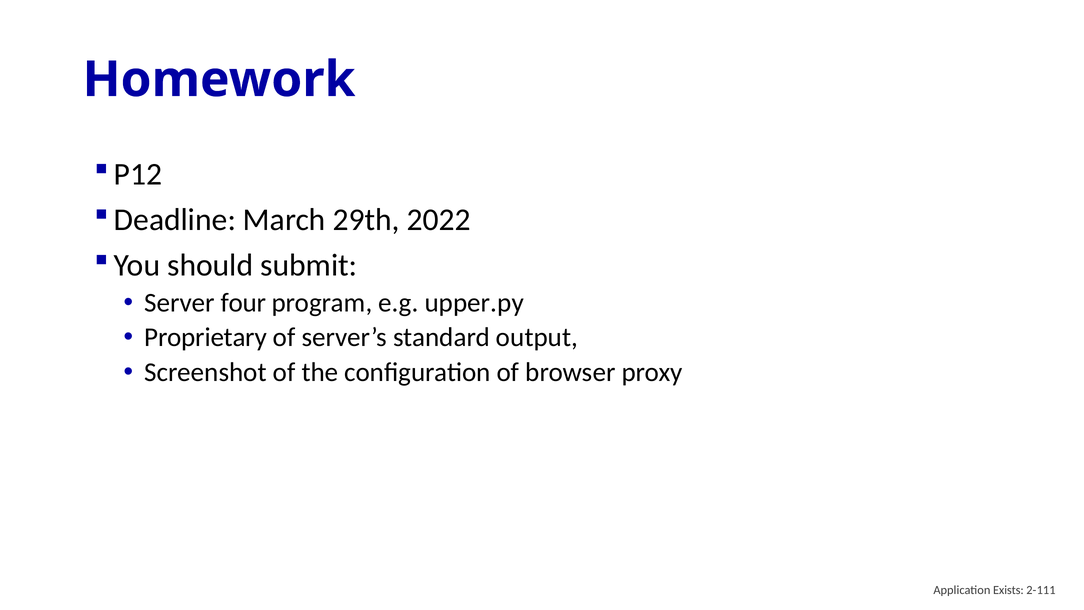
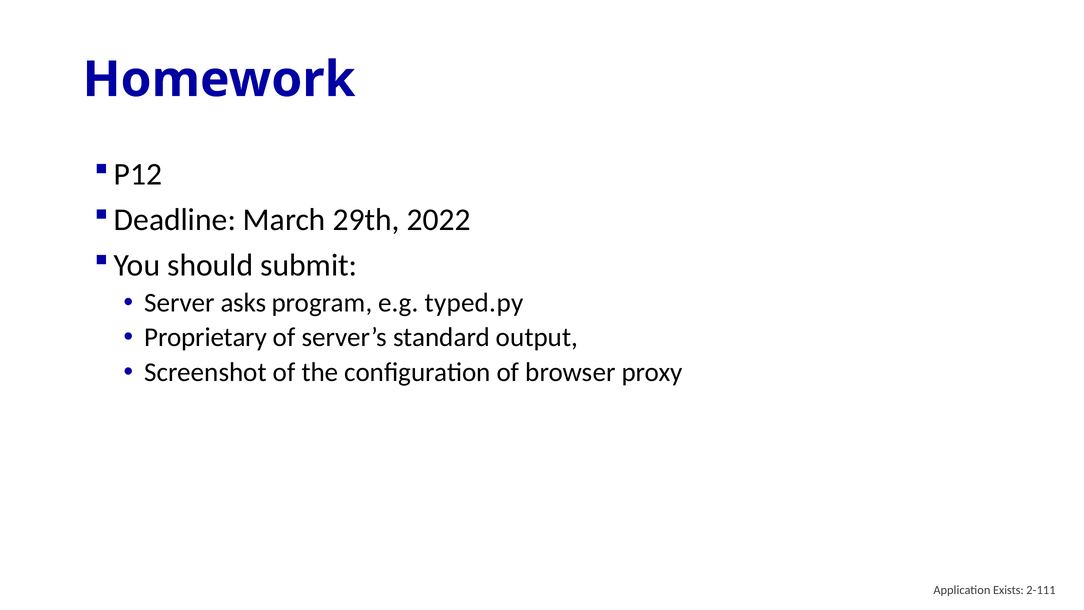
four: four -> asks
upper.py: upper.py -> typed.py
